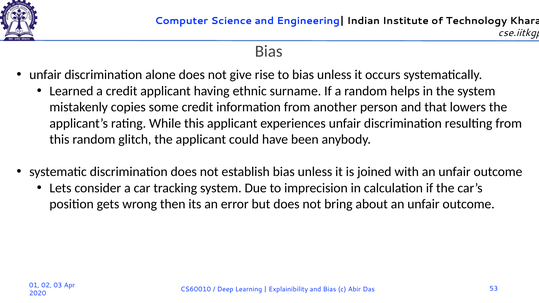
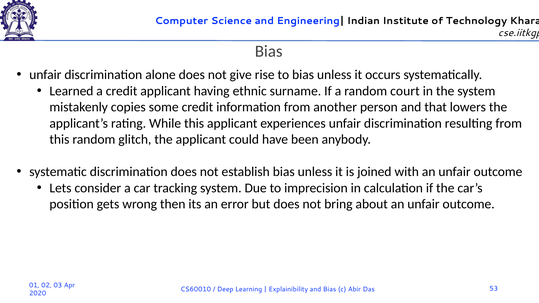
helps: helps -> court
